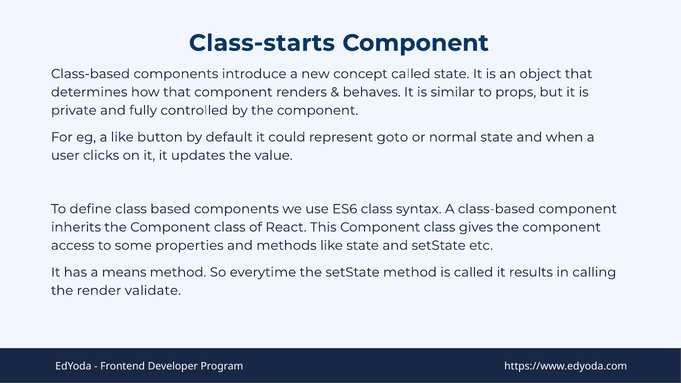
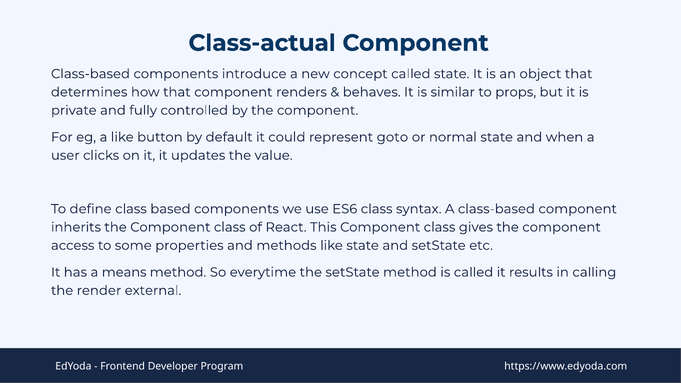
Class-starts: Class-starts -> Class-actual
validate: validate -> external
